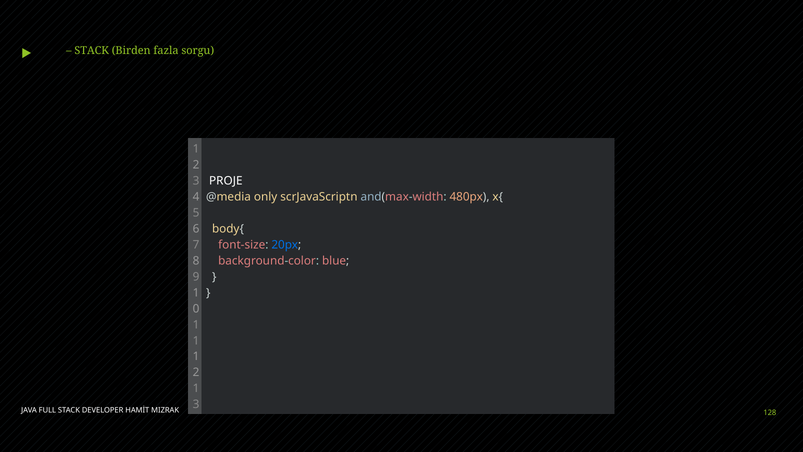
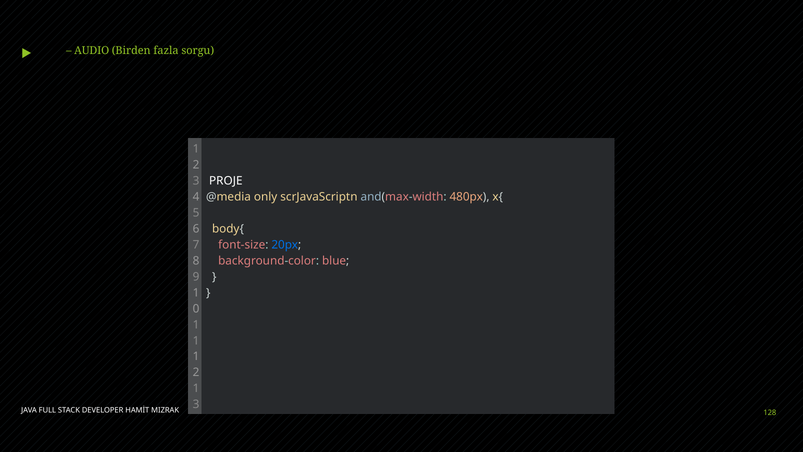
STACK at (92, 50): STACK -> AUDIO
